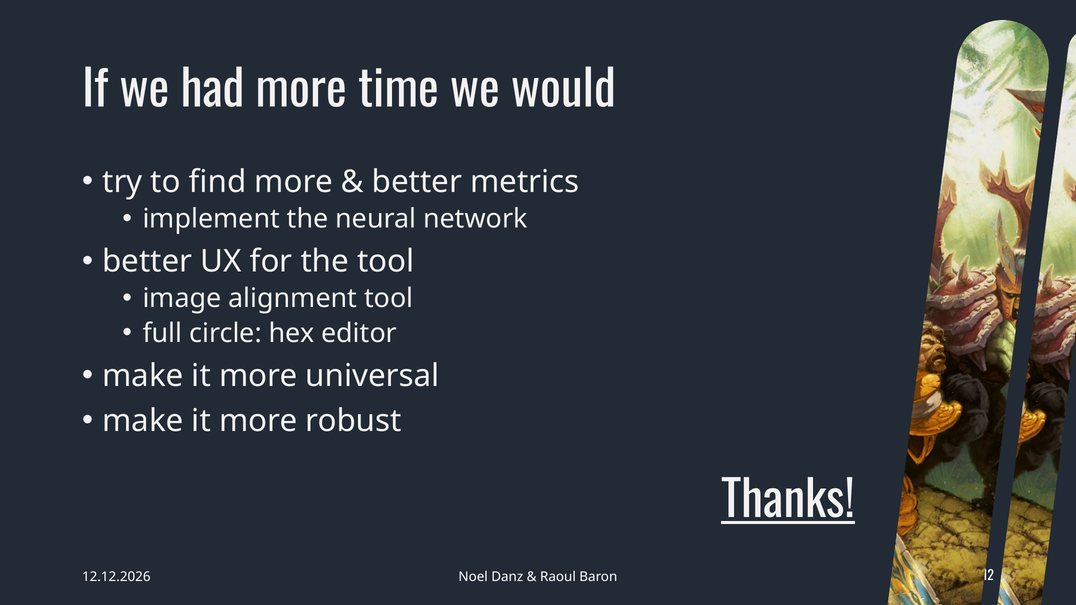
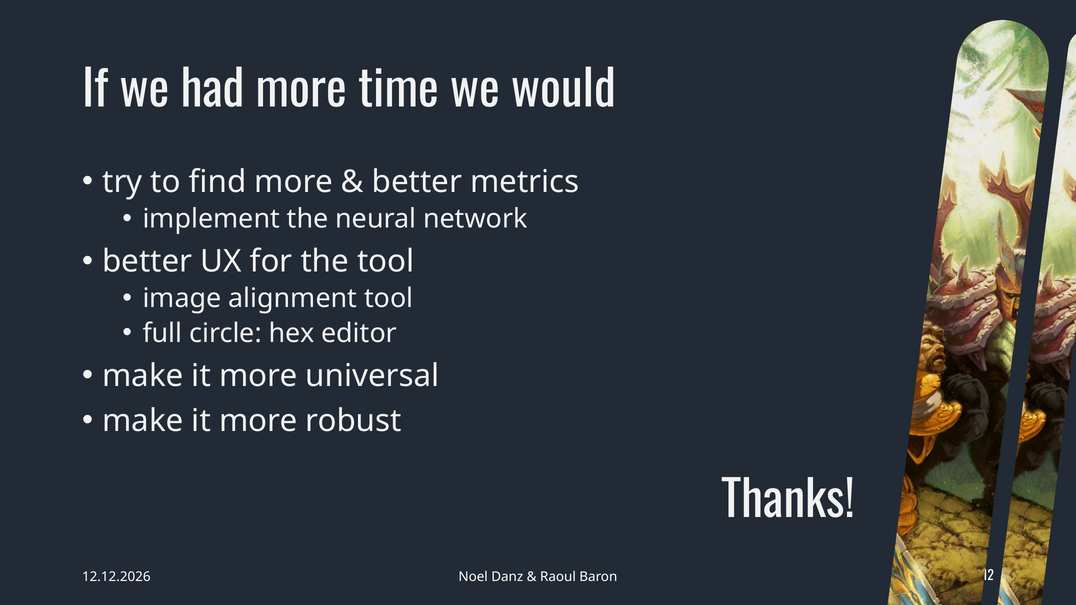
Thanks underline: present -> none
